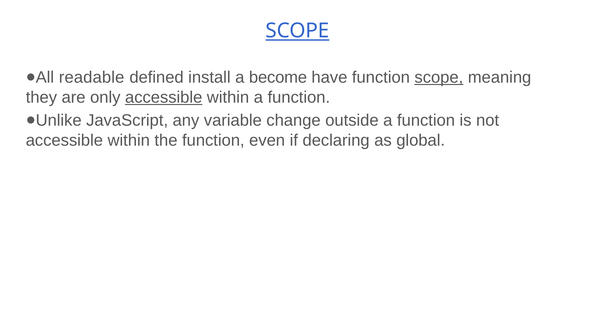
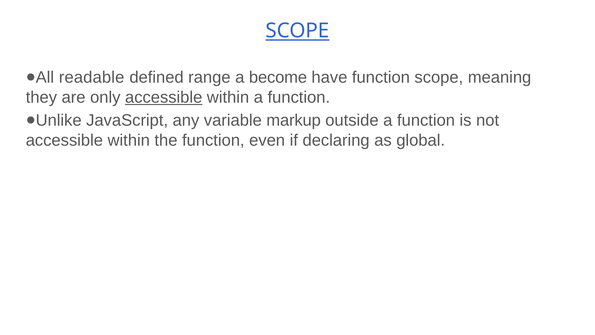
install: install -> range
scope at (439, 77) underline: present -> none
change: change -> markup
